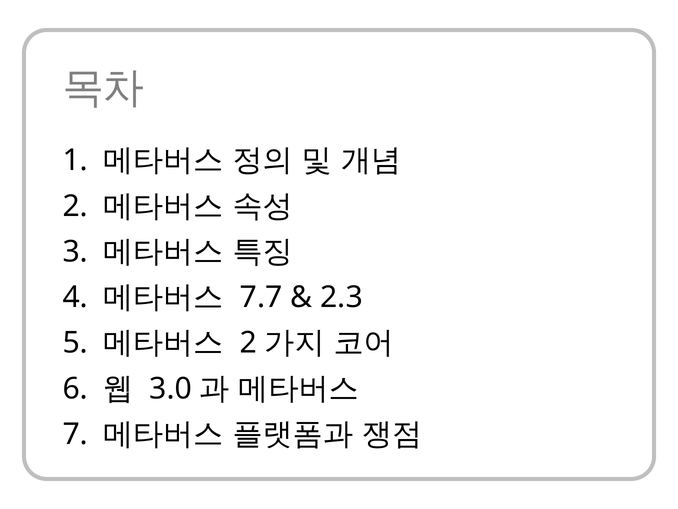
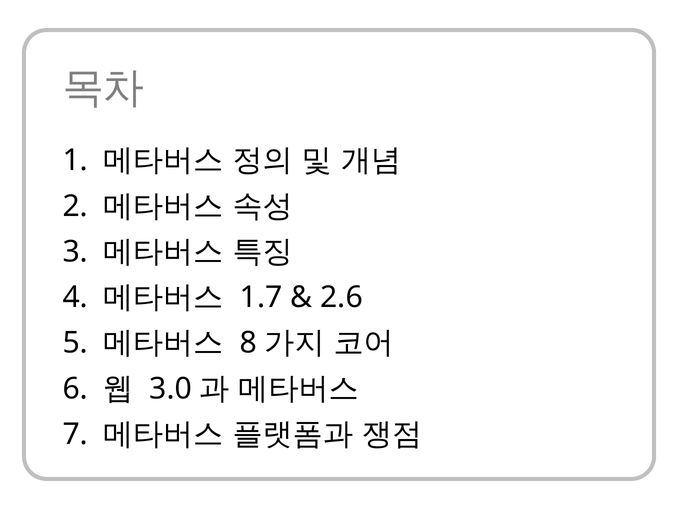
7.7: 7.7 -> 1.7
2.3: 2.3 -> 2.6
2 at (249, 343): 2 -> 8
